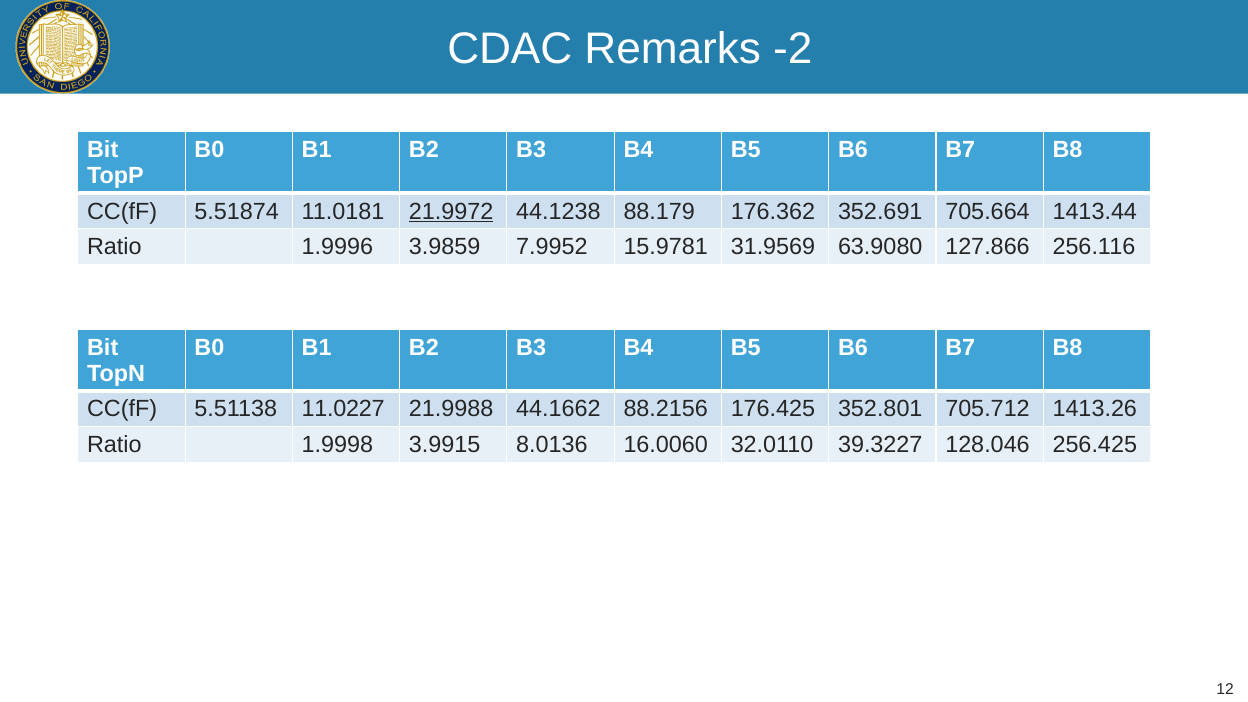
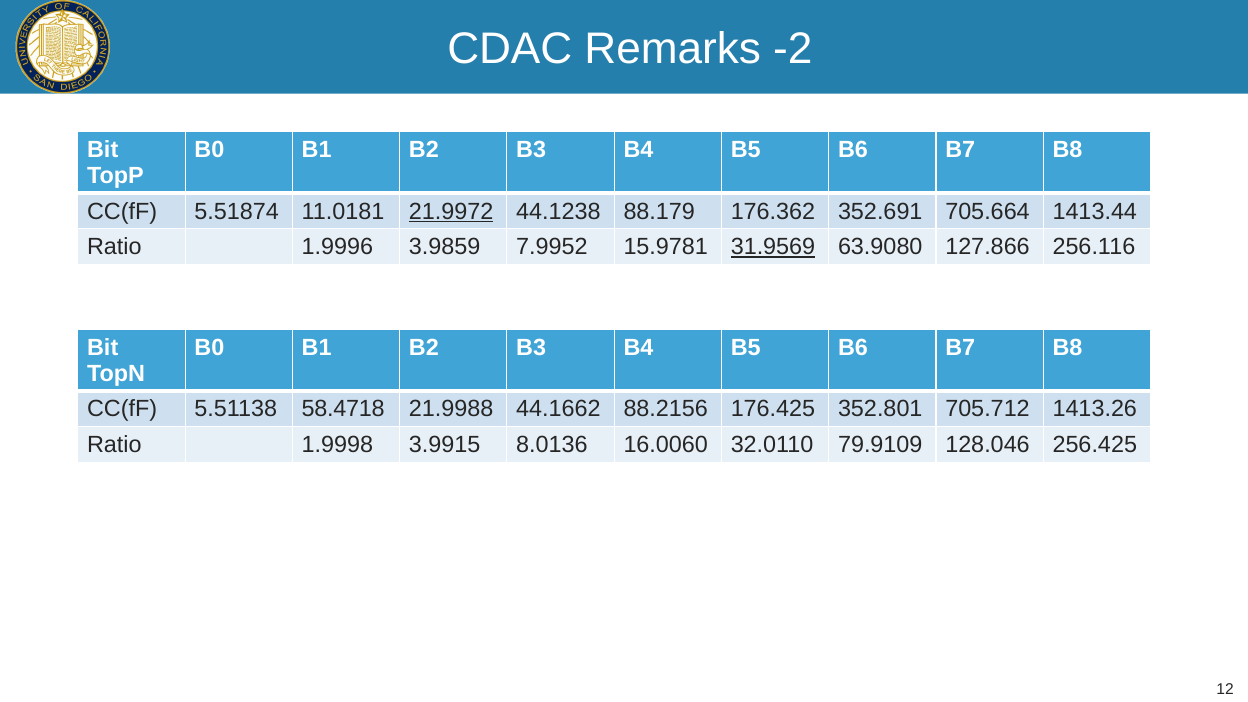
31.9569 underline: none -> present
11.0227: 11.0227 -> 58.4718
39.3227: 39.3227 -> 79.9109
